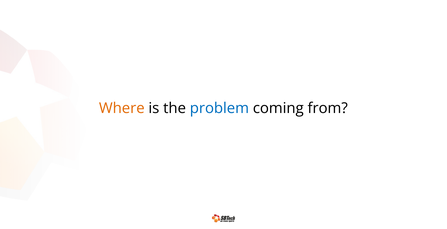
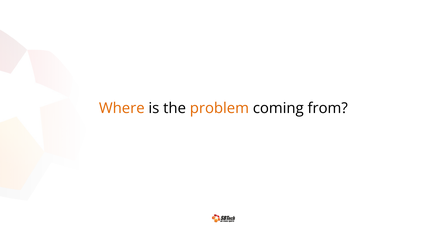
problem colour: blue -> orange
